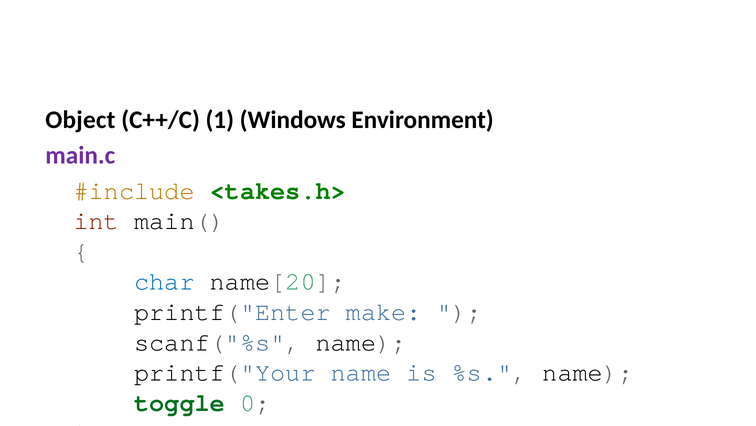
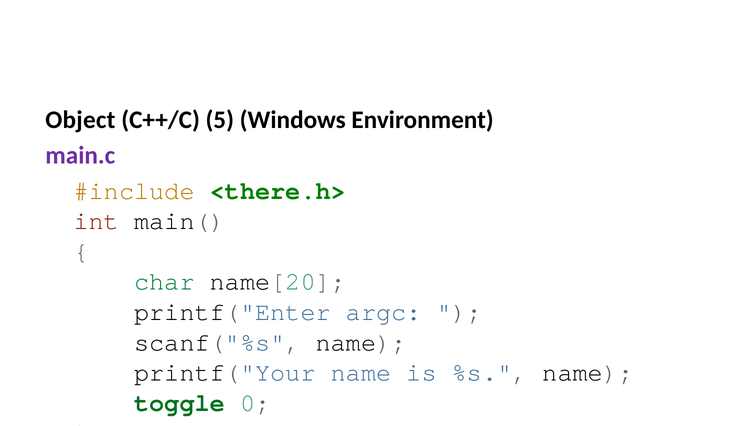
1: 1 -> 5
<takes.h>: <takes.h> -> <there.h>
char colour: blue -> green
make: make -> argc
